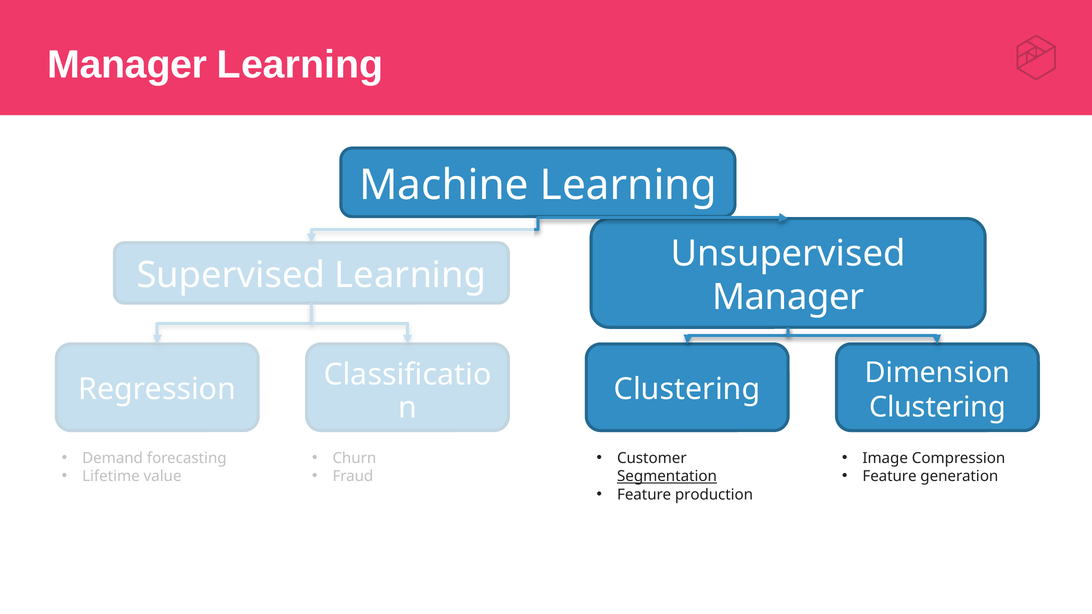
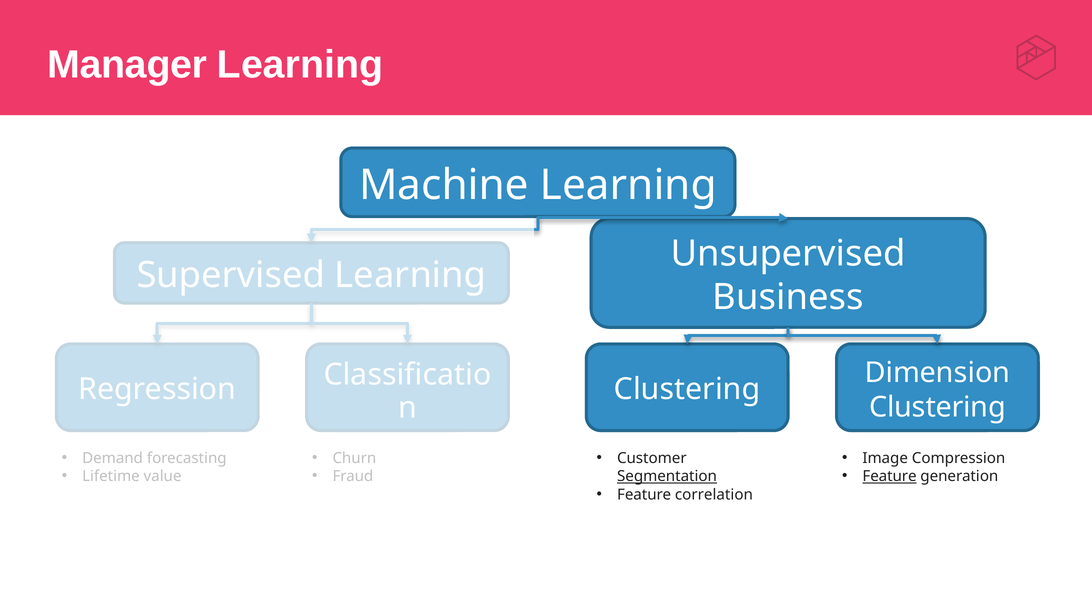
Manager at (788, 297): Manager -> Business
Feature at (890, 477) underline: none -> present
production: production -> correlation
